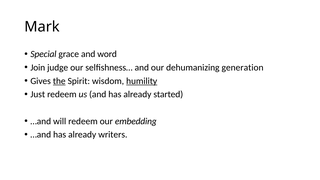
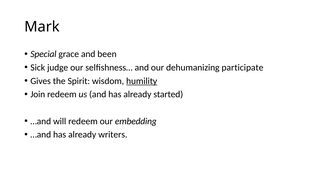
word: word -> been
Join: Join -> Sick
generation: generation -> participate
the underline: present -> none
Just: Just -> Join
